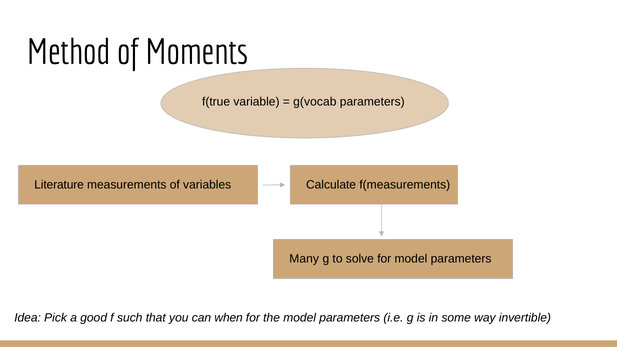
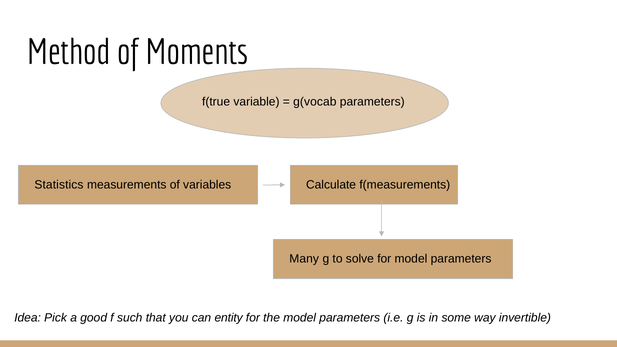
Literature: Literature -> Statistics
when: when -> entity
